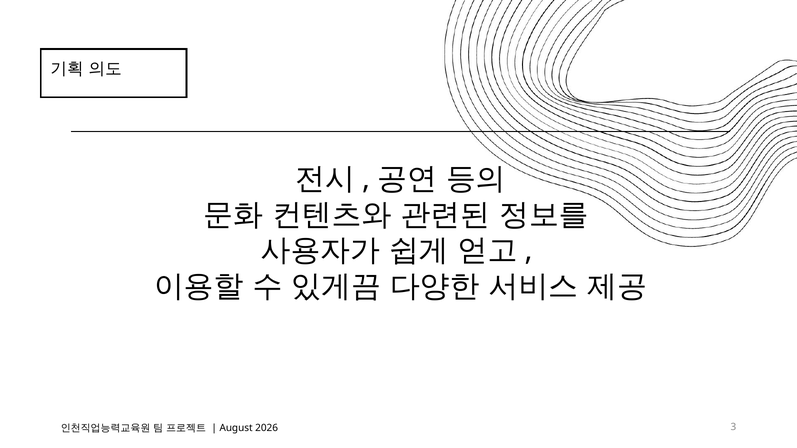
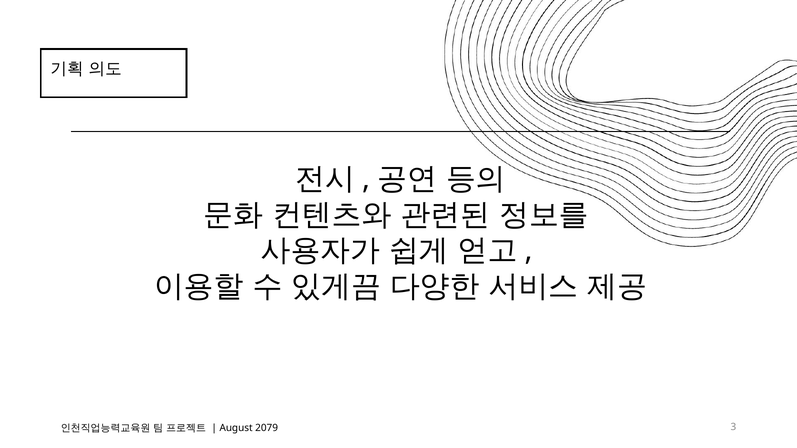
2026: 2026 -> 2079
